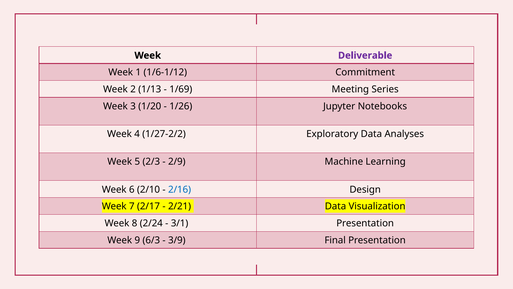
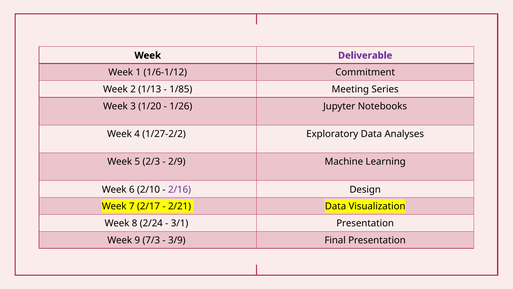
1/69: 1/69 -> 1/85
2/16 colour: blue -> purple
6/3: 6/3 -> 7/3
